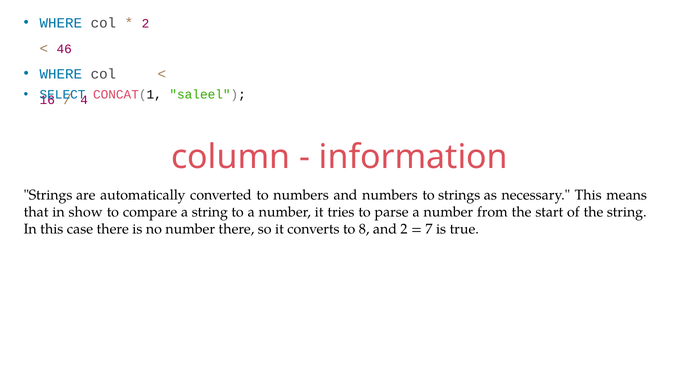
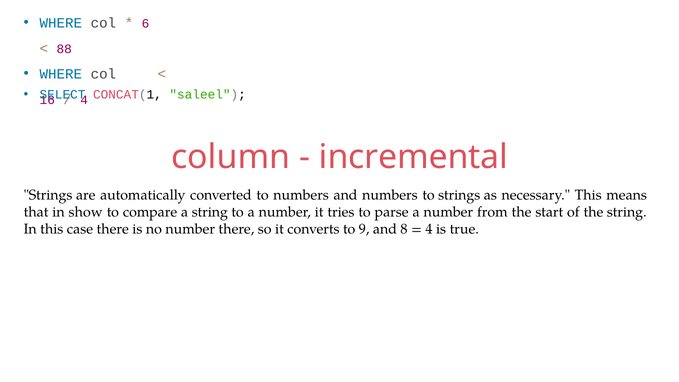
2 at (145, 23): 2 -> 6
46: 46 -> 88
information: information -> incremental
8: 8 -> 9
and 2: 2 -> 8
7 at (429, 229): 7 -> 4
